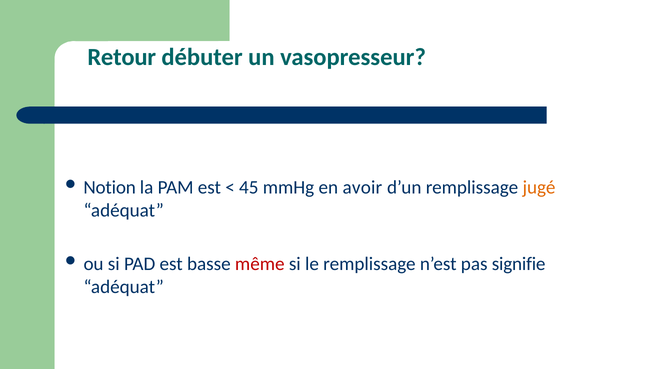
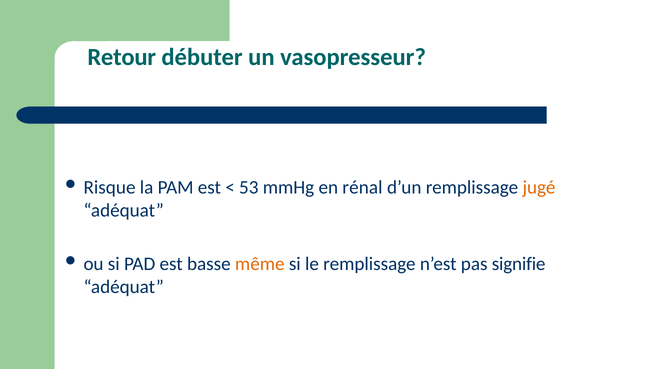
Notion: Notion -> Risque
45: 45 -> 53
avoir: avoir -> rénal
même colour: red -> orange
